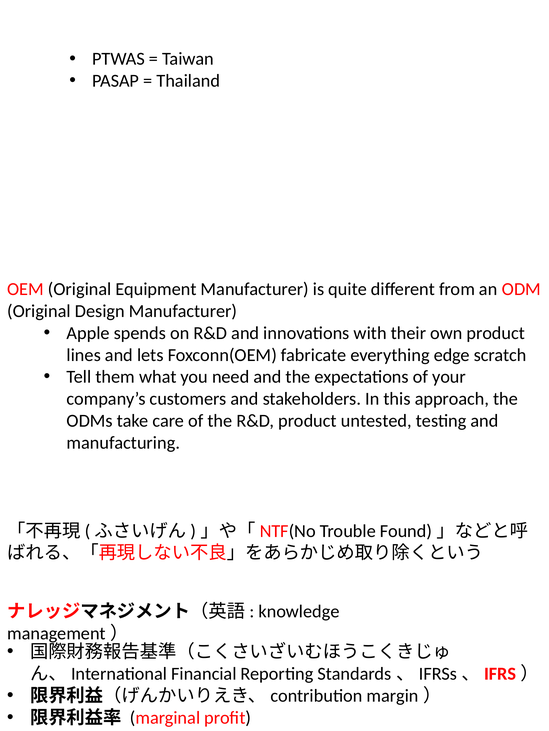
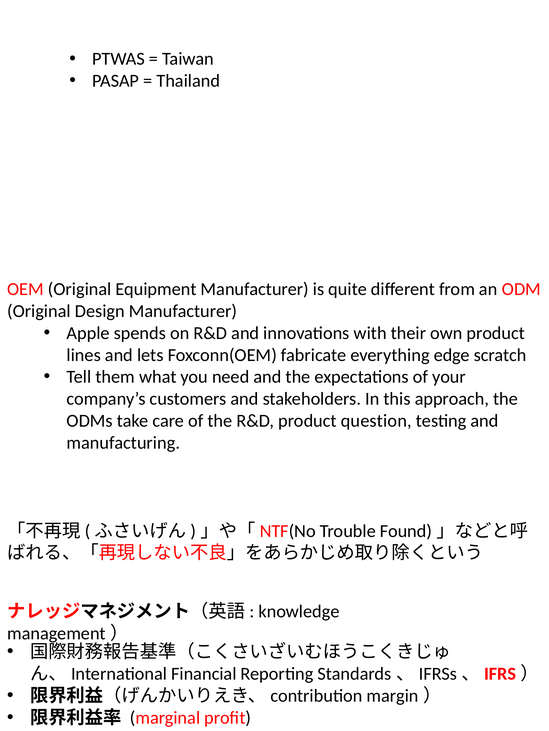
untested: untested -> question
